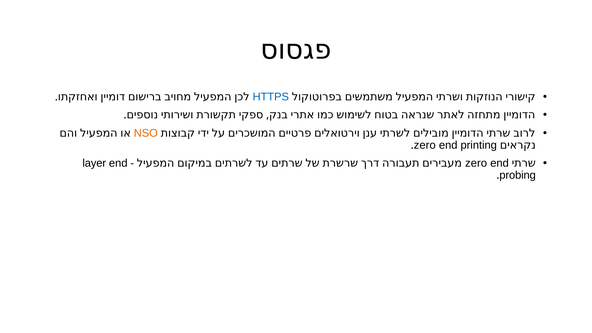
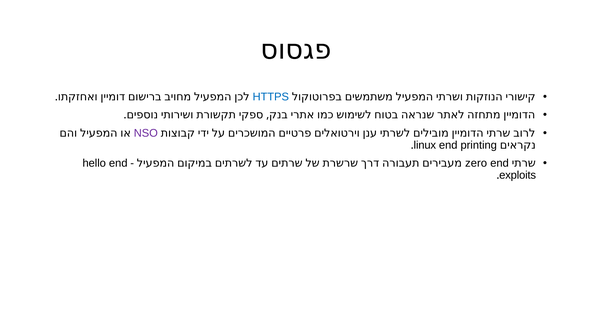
NSO colour: orange -> purple
zero at (425, 145): zero -> linux
layer: layer -> hello
probing: probing -> exploits
